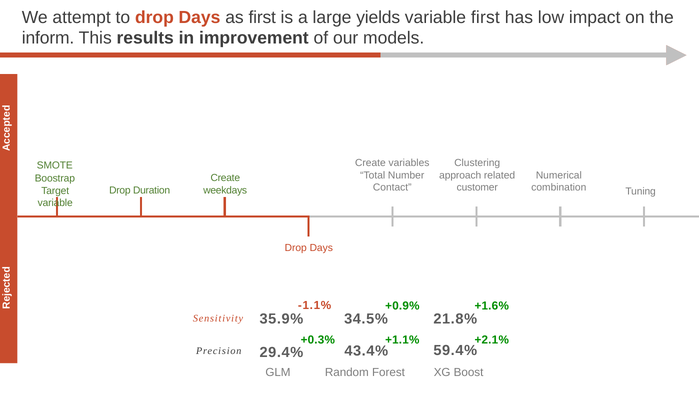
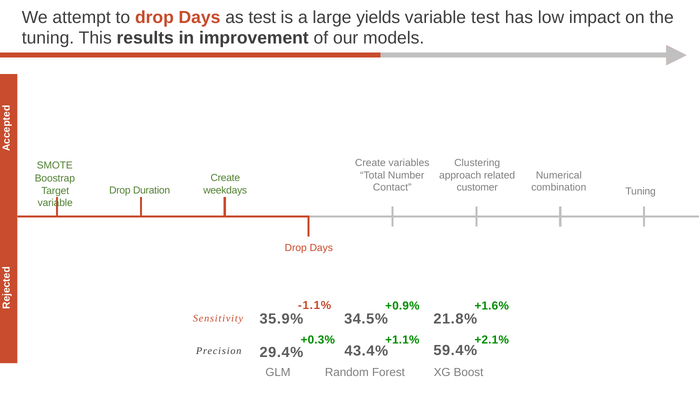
as first: first -> test
variable first: first -> test
inform at (48, 38): inform -> tuning
